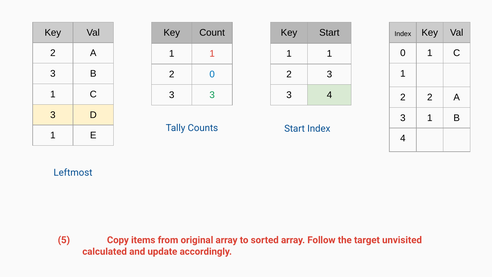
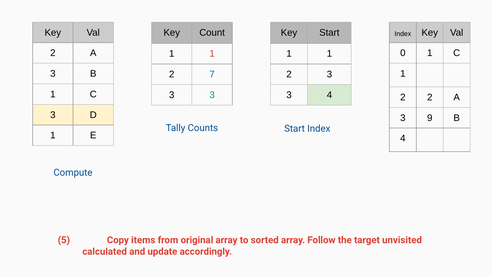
2 0: 0 -> 7
3 1: 1 -> 9
Leftmost: Leftmost -> Compute
